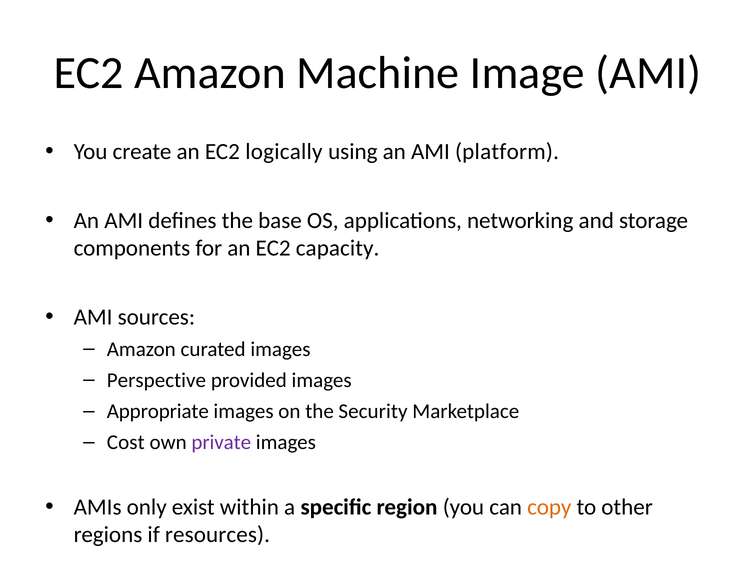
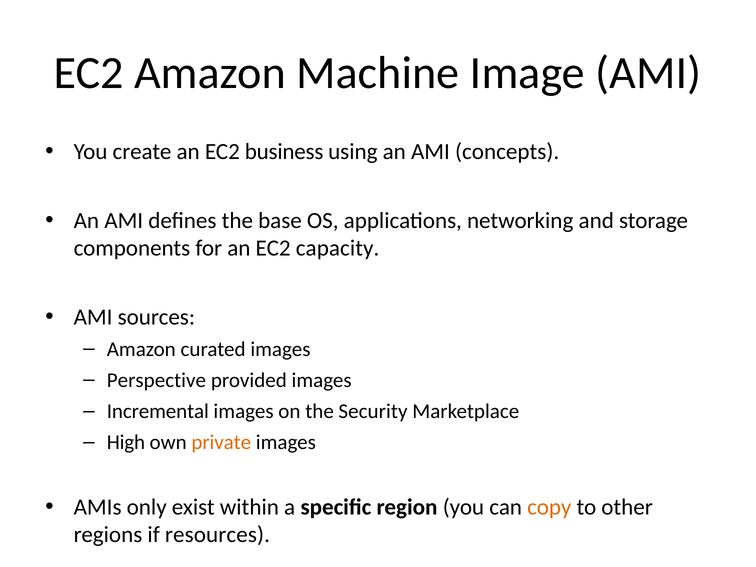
logically: logically -> business
platform: platform -> concepts
Appropriate: Appropriate -> Incremental
Cost: Cost -> High
private colour: purple -> orange
